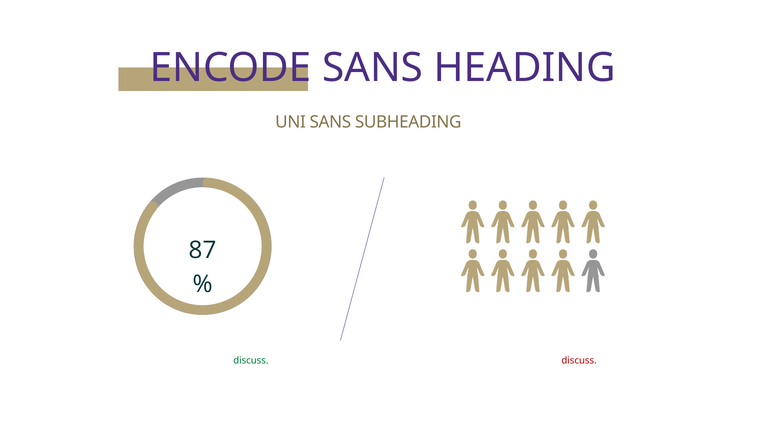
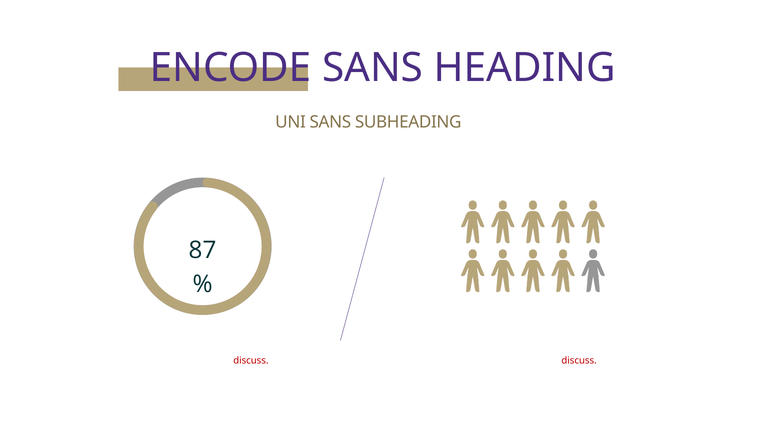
discuss at (251, 361) colour: green -> red
